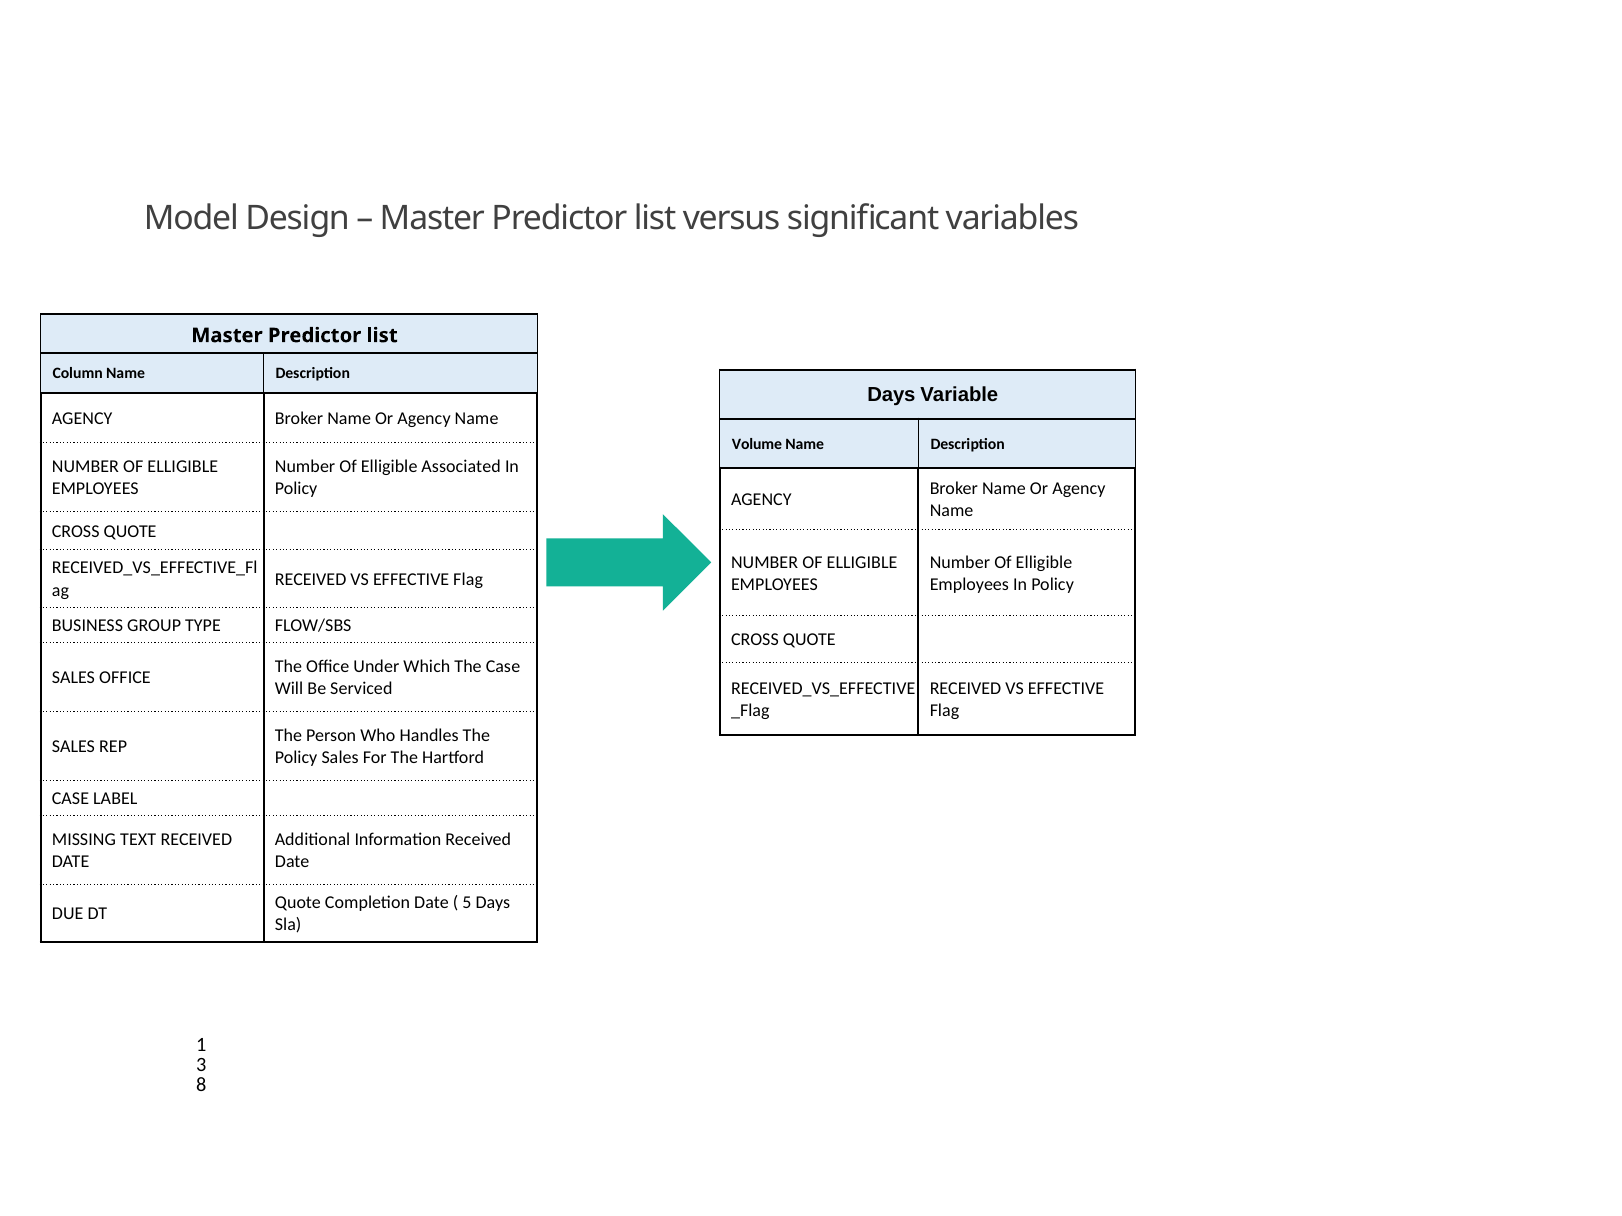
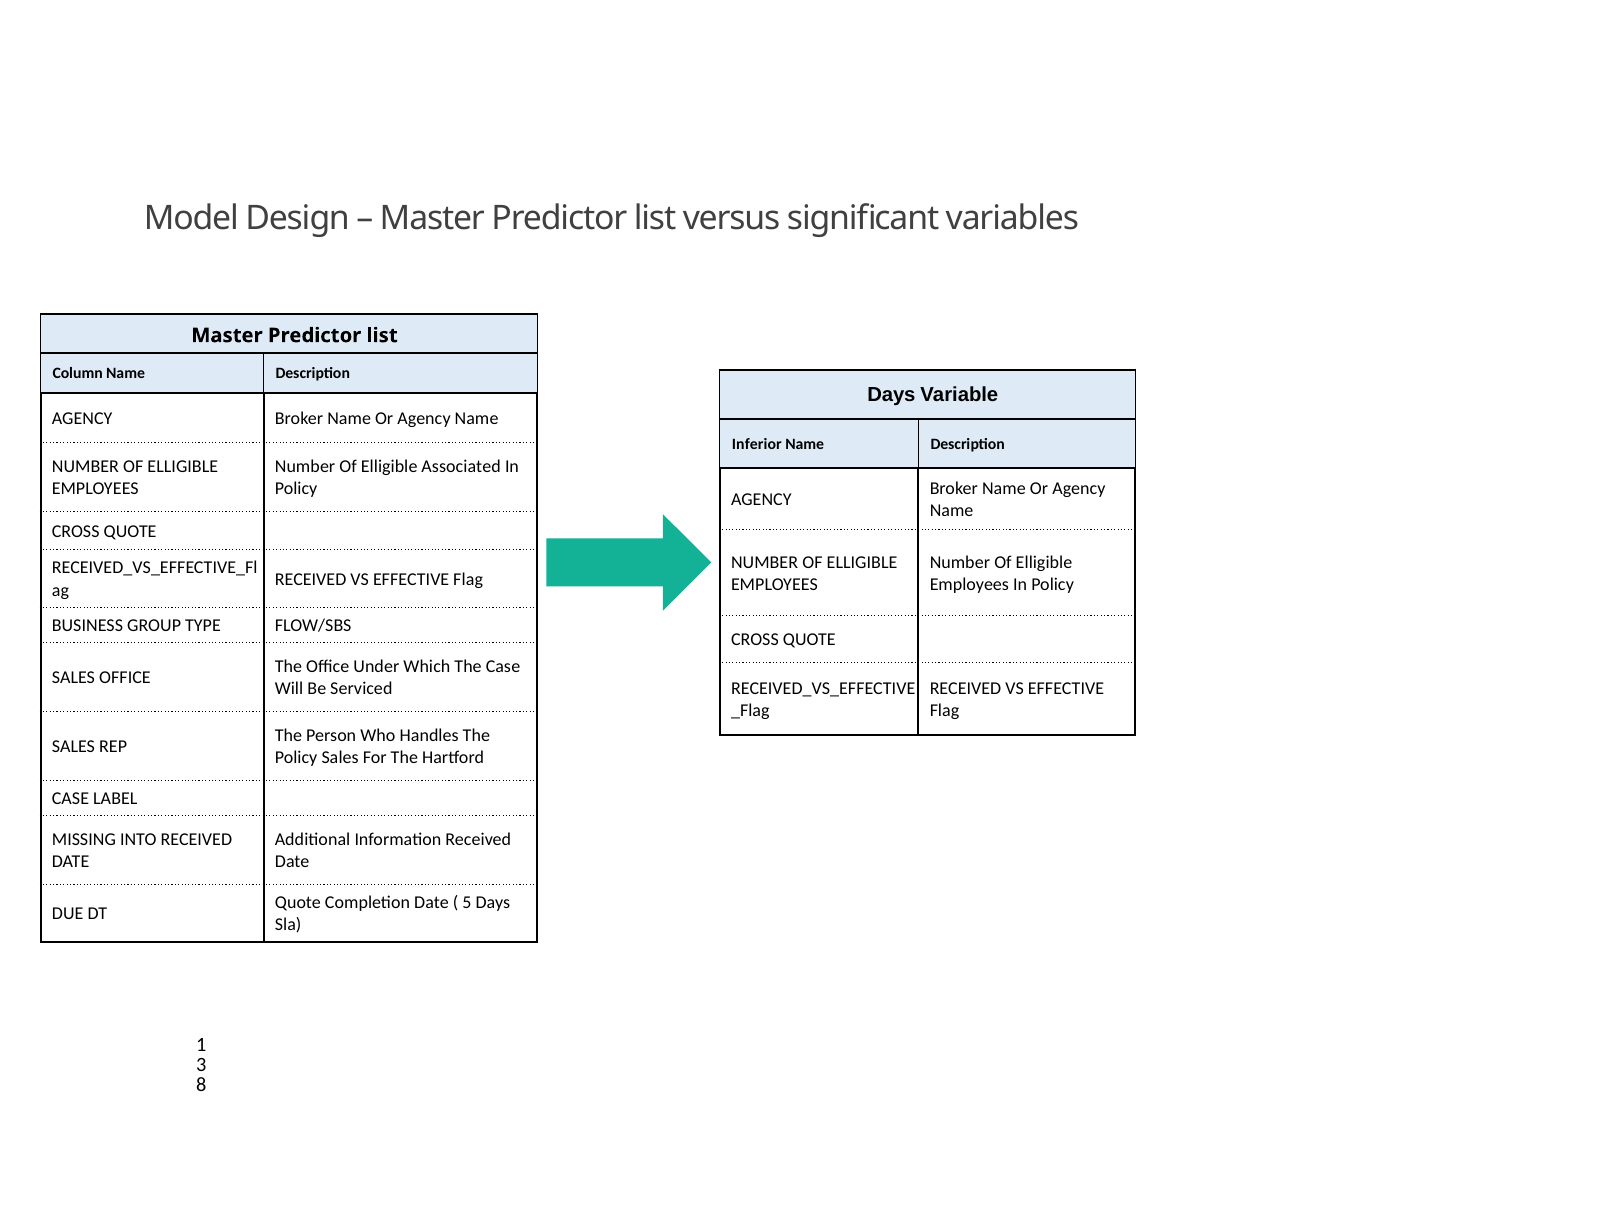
Volume: Volume -> Inferior
TEXT: TEXT -> INTO
